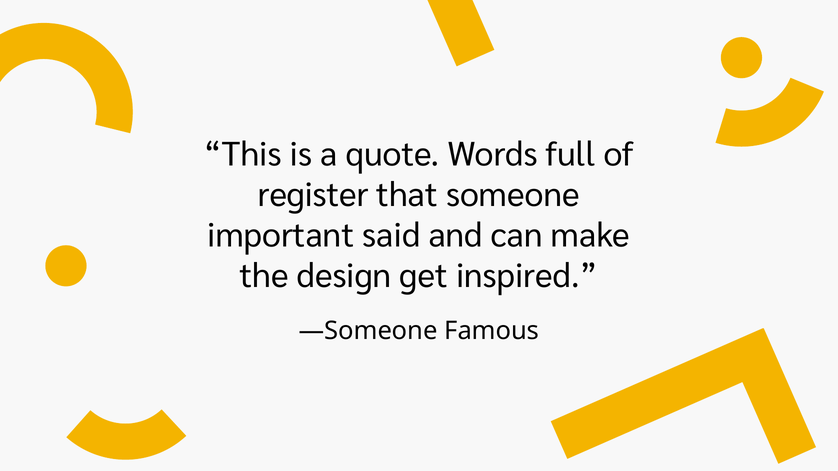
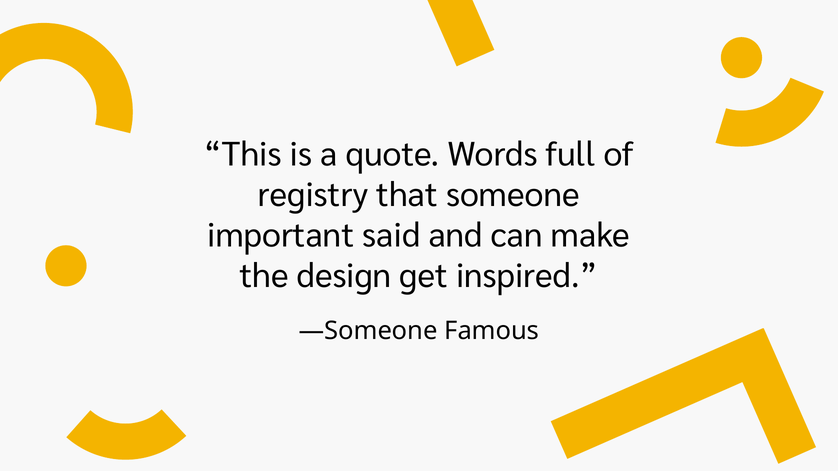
register: register -> registry
